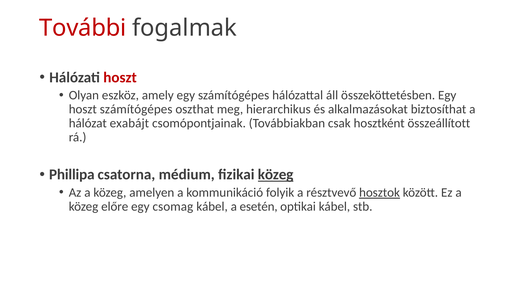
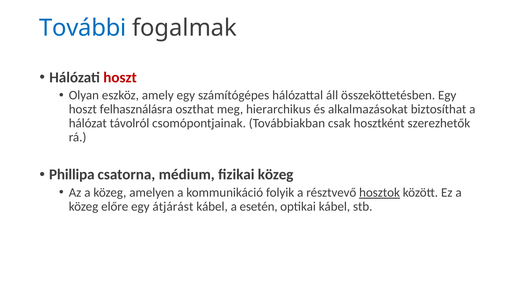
További colour: red -> blue
hoszt számítógépes: számítógépes -> felhasználásra
exabájt: exabájt -> távolról
összeállított: összeállított -> szerezhetők
közeg at (276, 175) underline: present -> none
csomag: csomag -> átjárást
